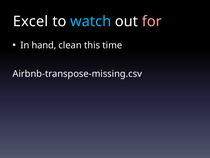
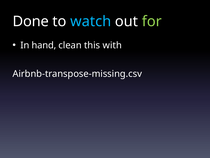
Excel: Excel -> Done
for colour: pink -> light green
time: time -> with
